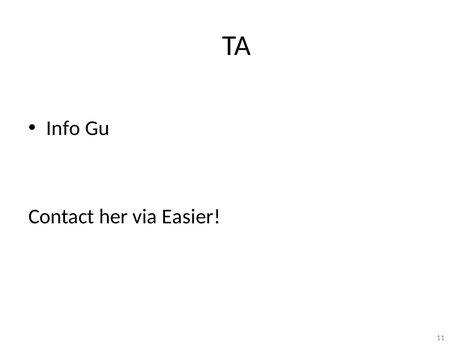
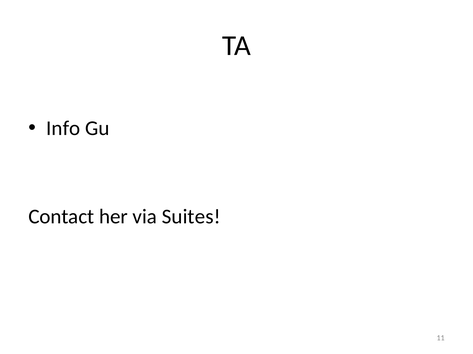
Easier: Easier -> Suites
